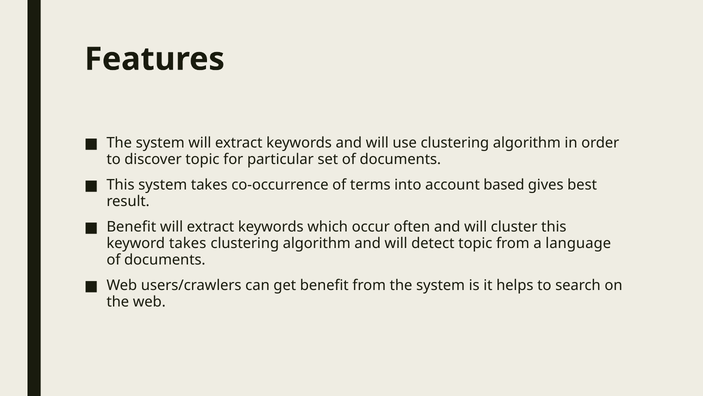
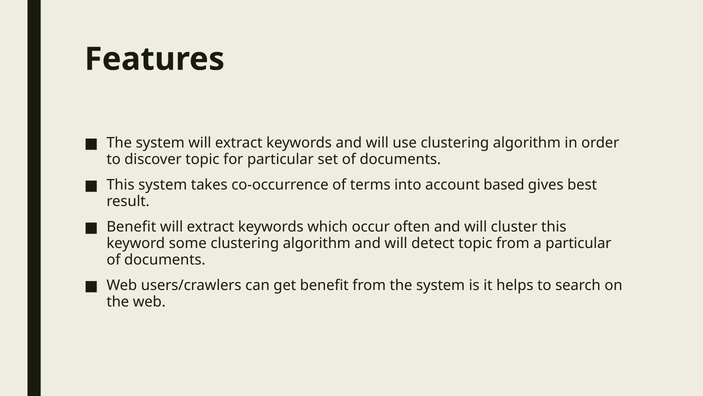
keyword takes: takes -> some
a language: language -> particular
